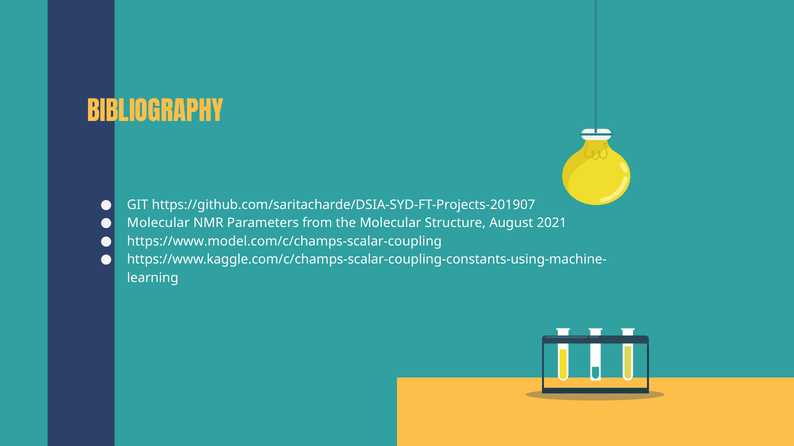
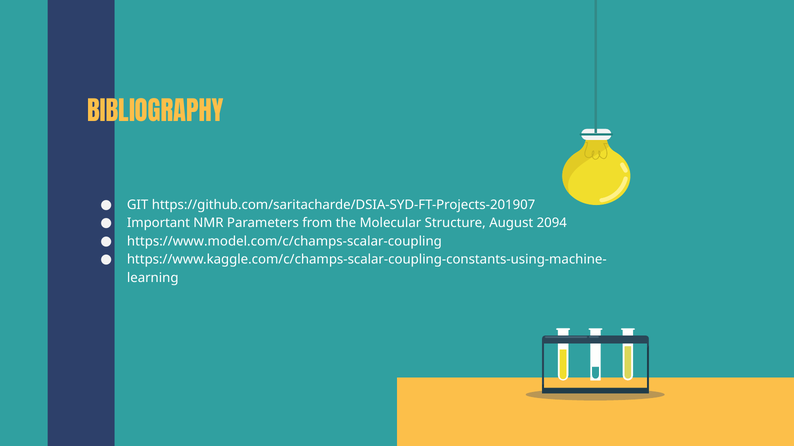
Molecular at (158, 223): Molecular -> Important
2021: 2021 -> 2094
